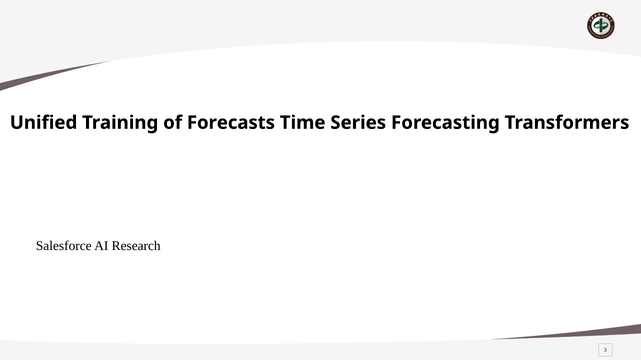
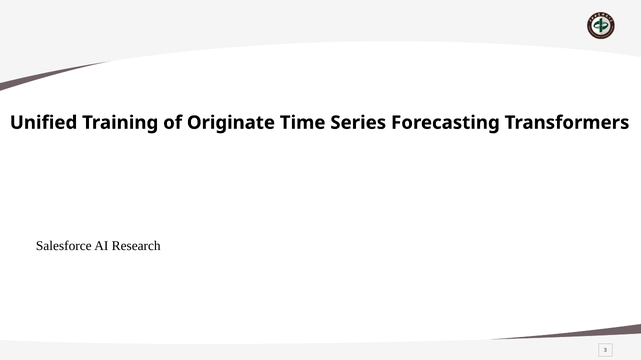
Forecasts: Forecasts -> Originate
